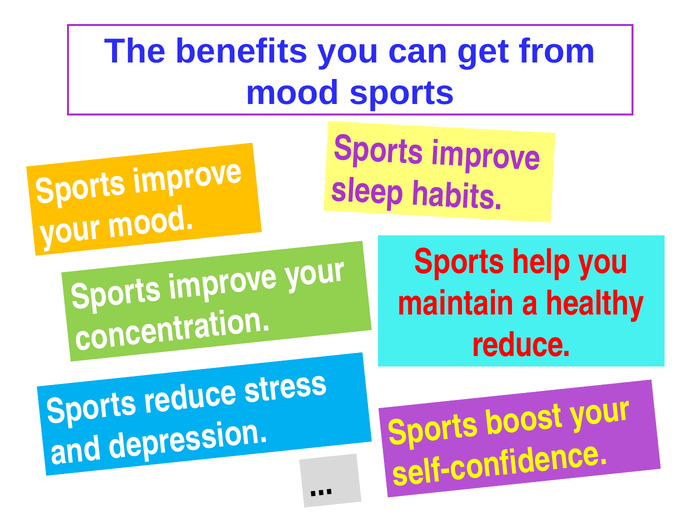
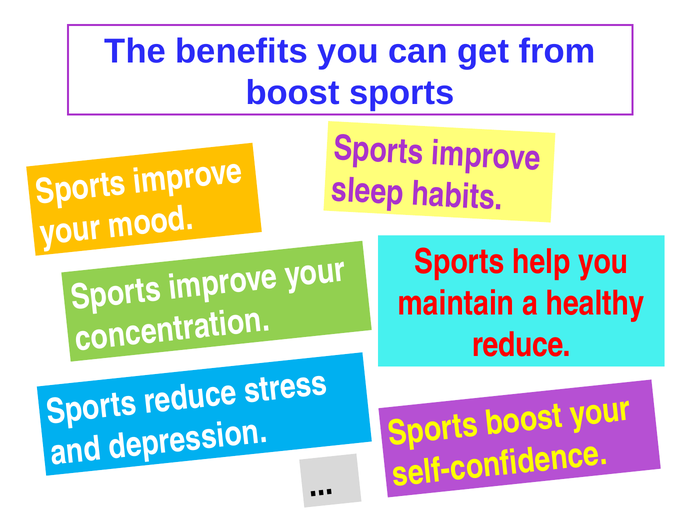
mood at (293, 93): mood -> boost
